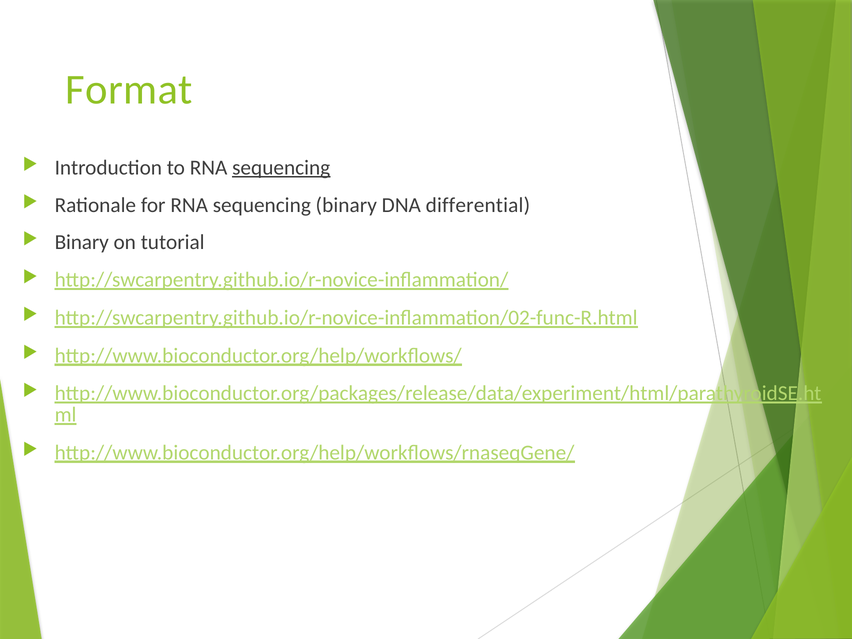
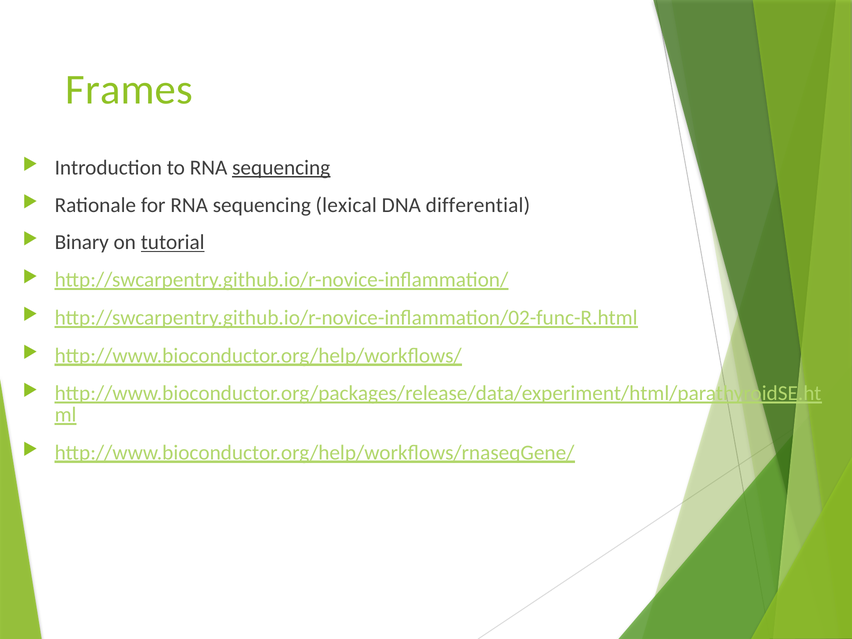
Format: Format -> Frames
sequencing binary: binary -> lexical
tutorial underline: none -> present
